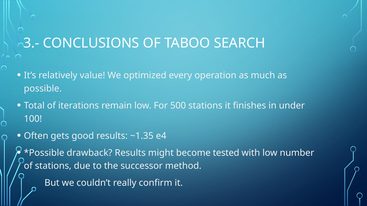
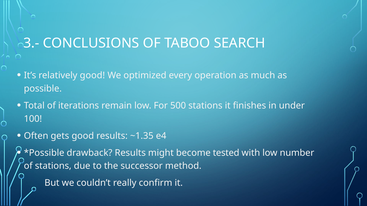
relatively value: value -> good
